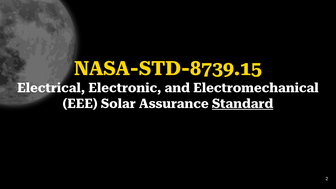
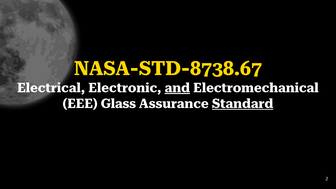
NASA-STD-8739.15: NASA-STD-8739.15 -> NASA-STD-8738.67
and underline: none -> present
Solar: Solar -> Glass
